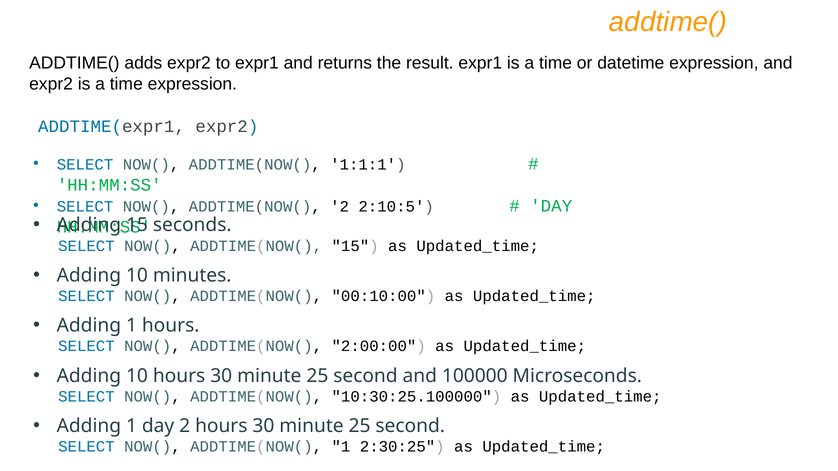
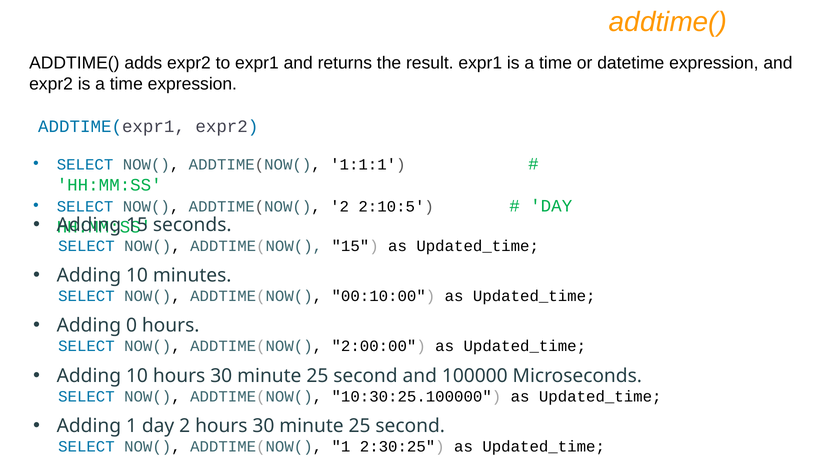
1 at (132, 326): 1 -> 0
